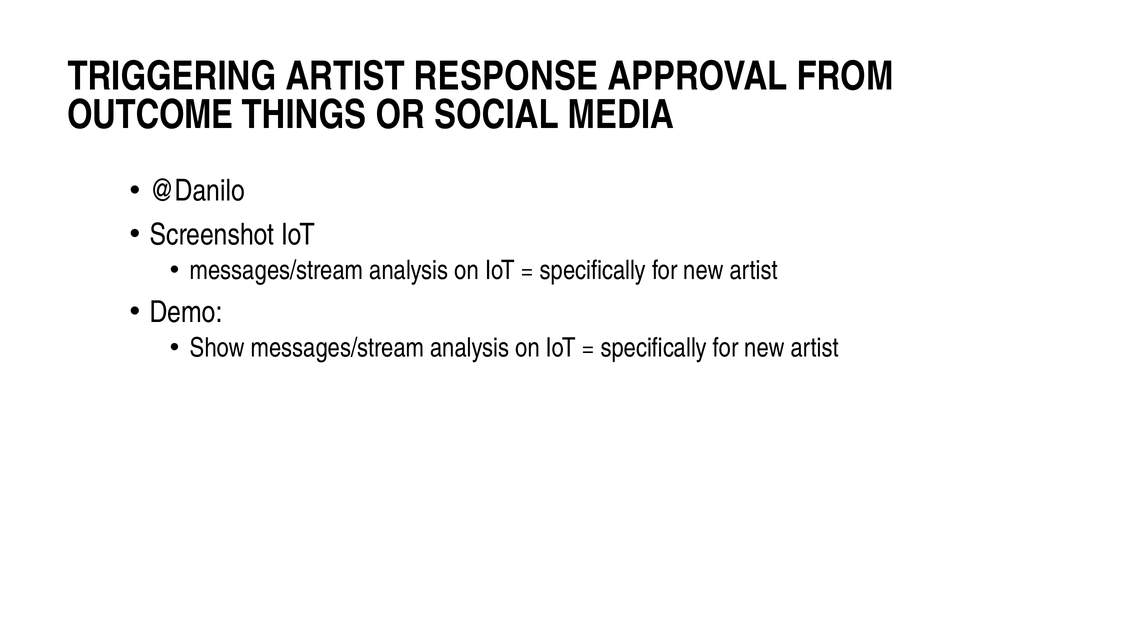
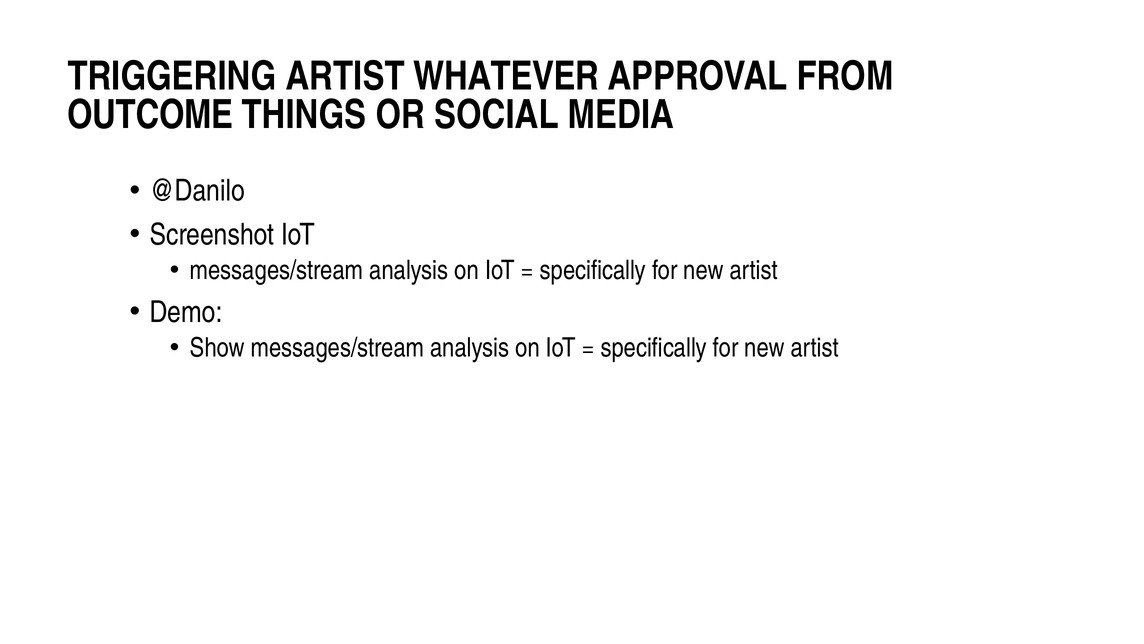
RESPONSE: RESPONSE -> WHATEVER
